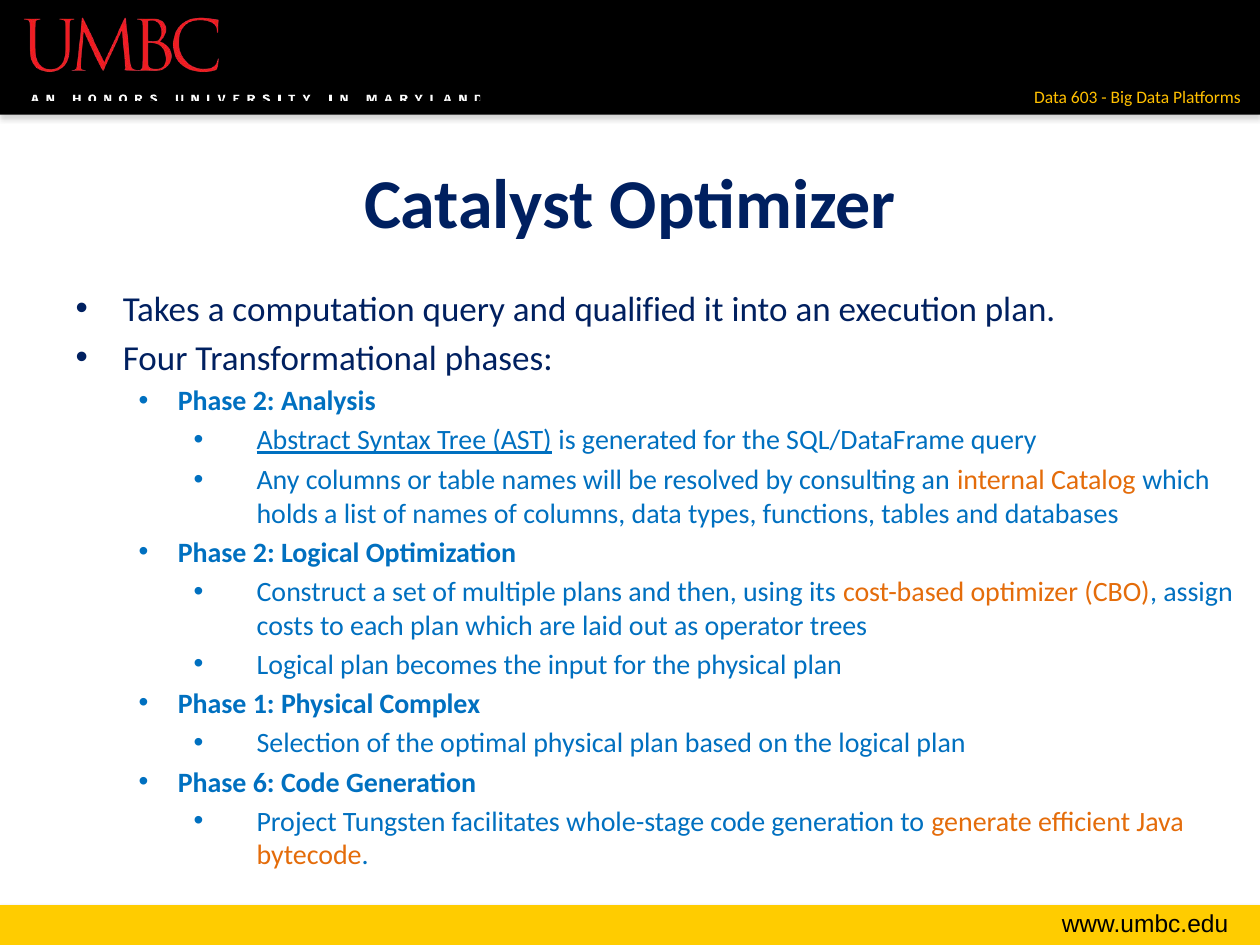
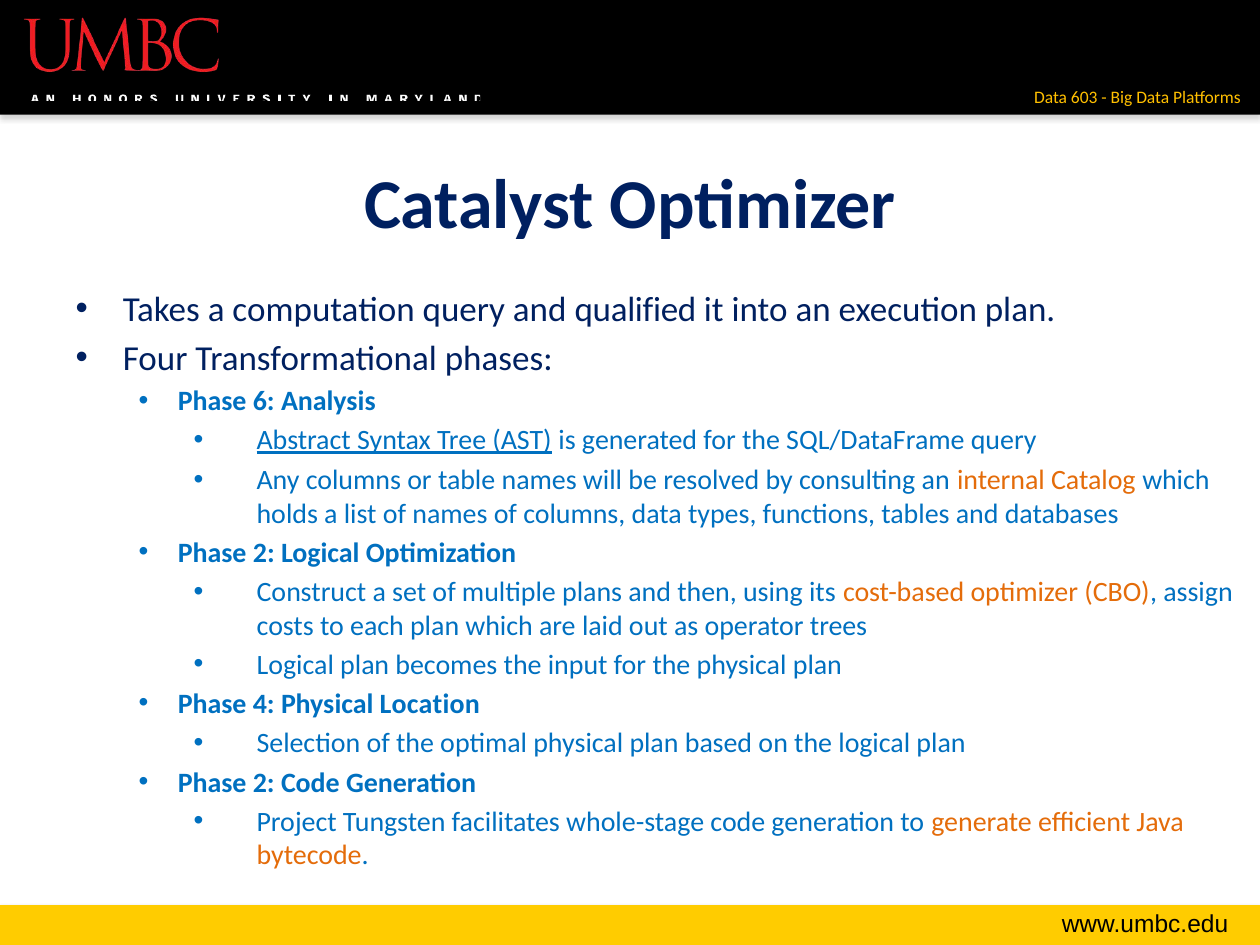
2 at (264, 401): 2 -> 6
1: 1 -> 4
Complex: Complex -> Location
6 at (264, 783): 6 -> 2
